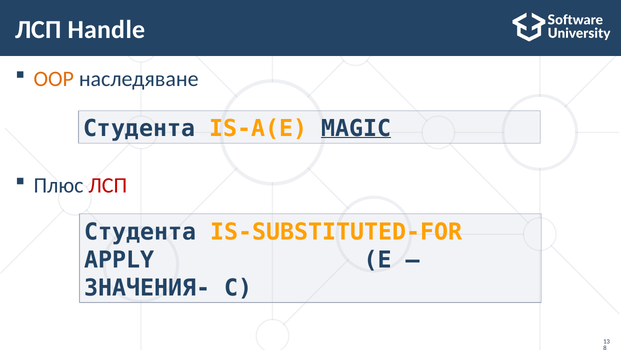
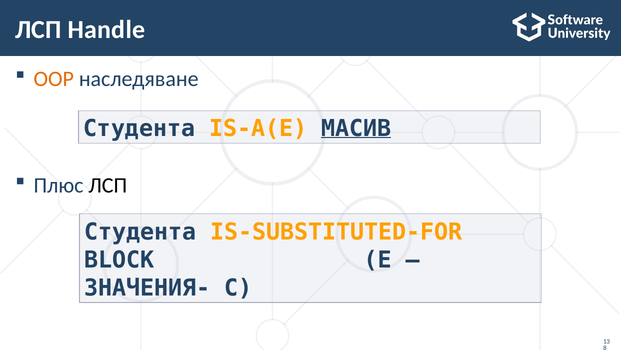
MAGIC: MAGIC -> МАСИВ
ЛСП at (108, 185) colour: red -> black
APPLY: APPLY -> BLOCK
